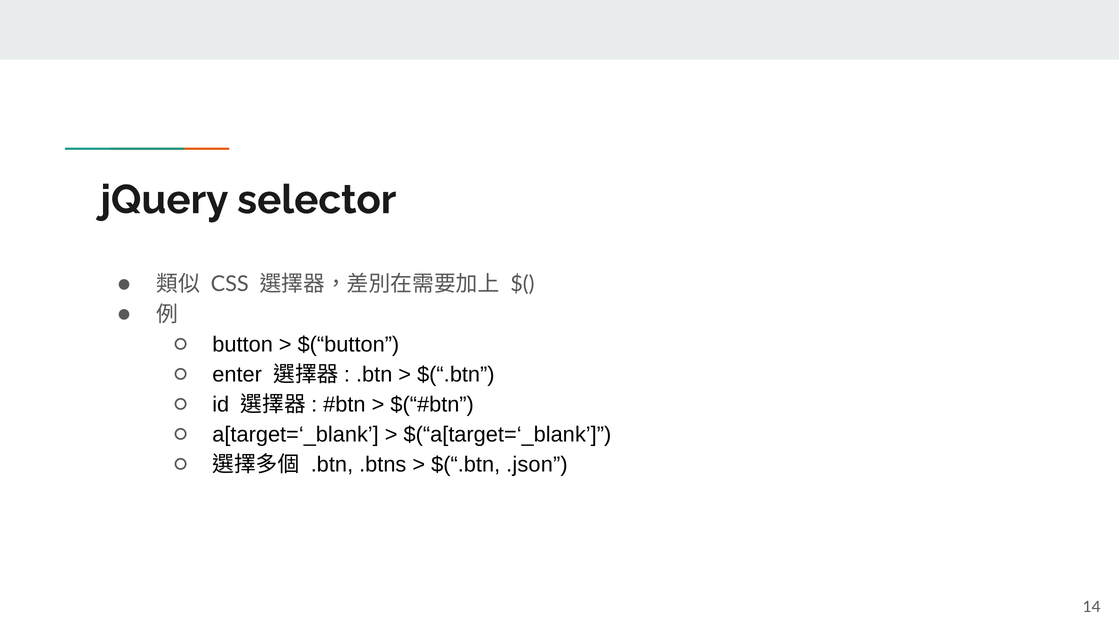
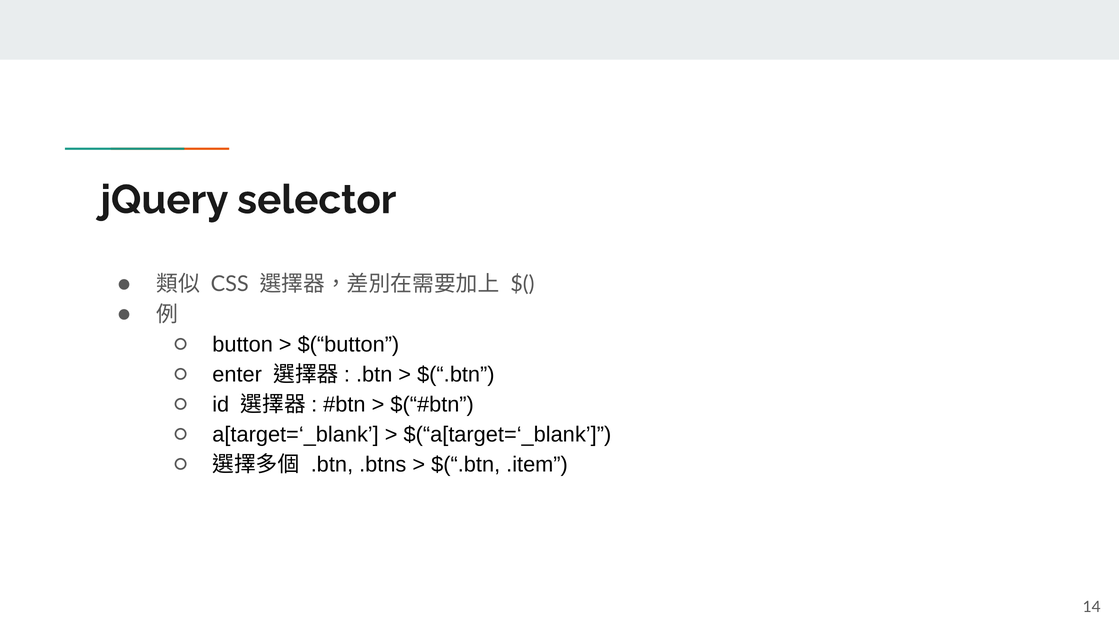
.json: .json -> .item
